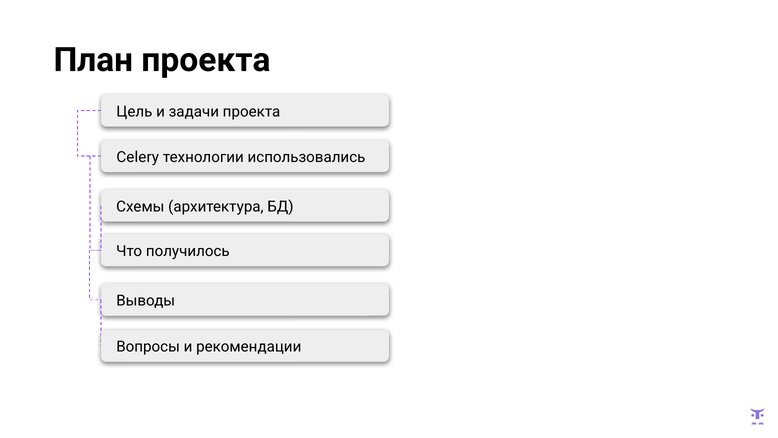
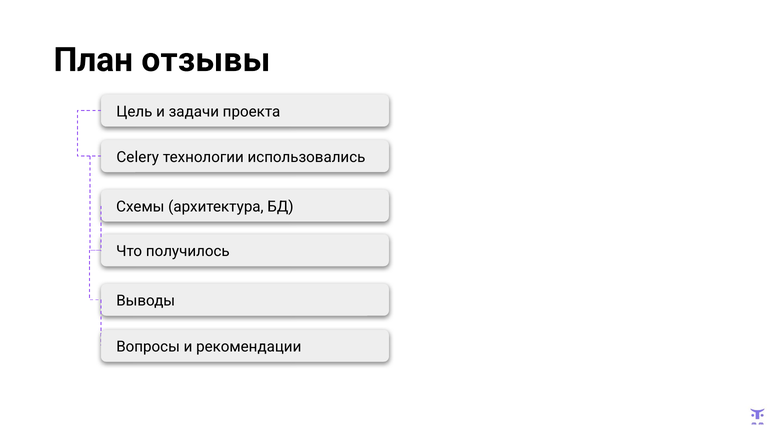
План проекта: проекта -> отзывы
